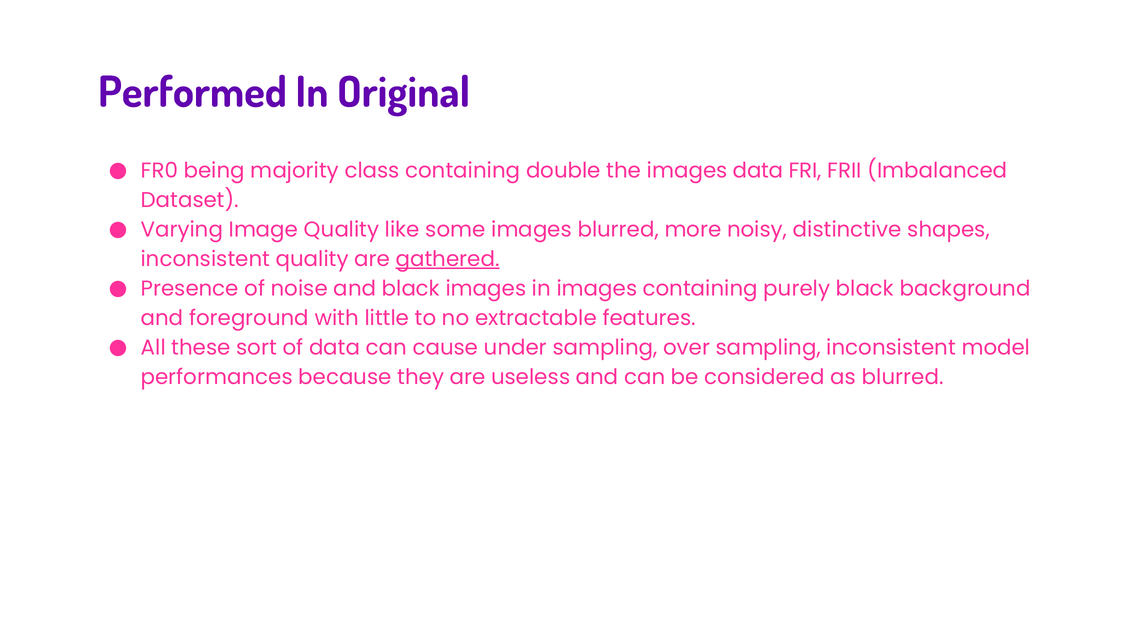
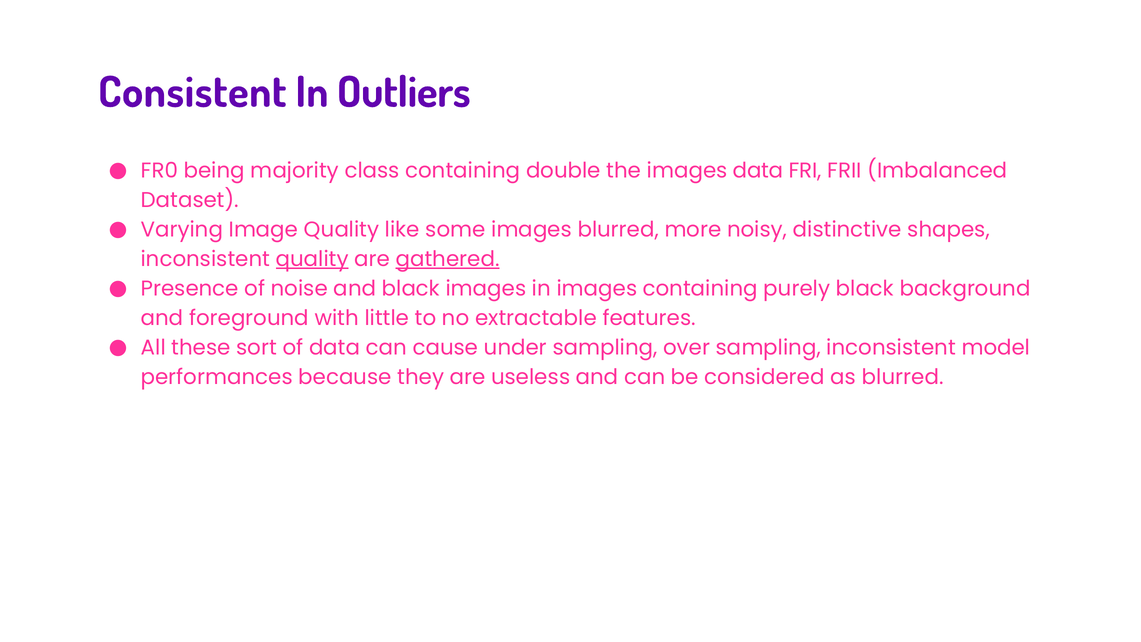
Performed: Performed -> Consistent
Original: Original -> Outliers
quality at (312, 259) underline: none -> present
